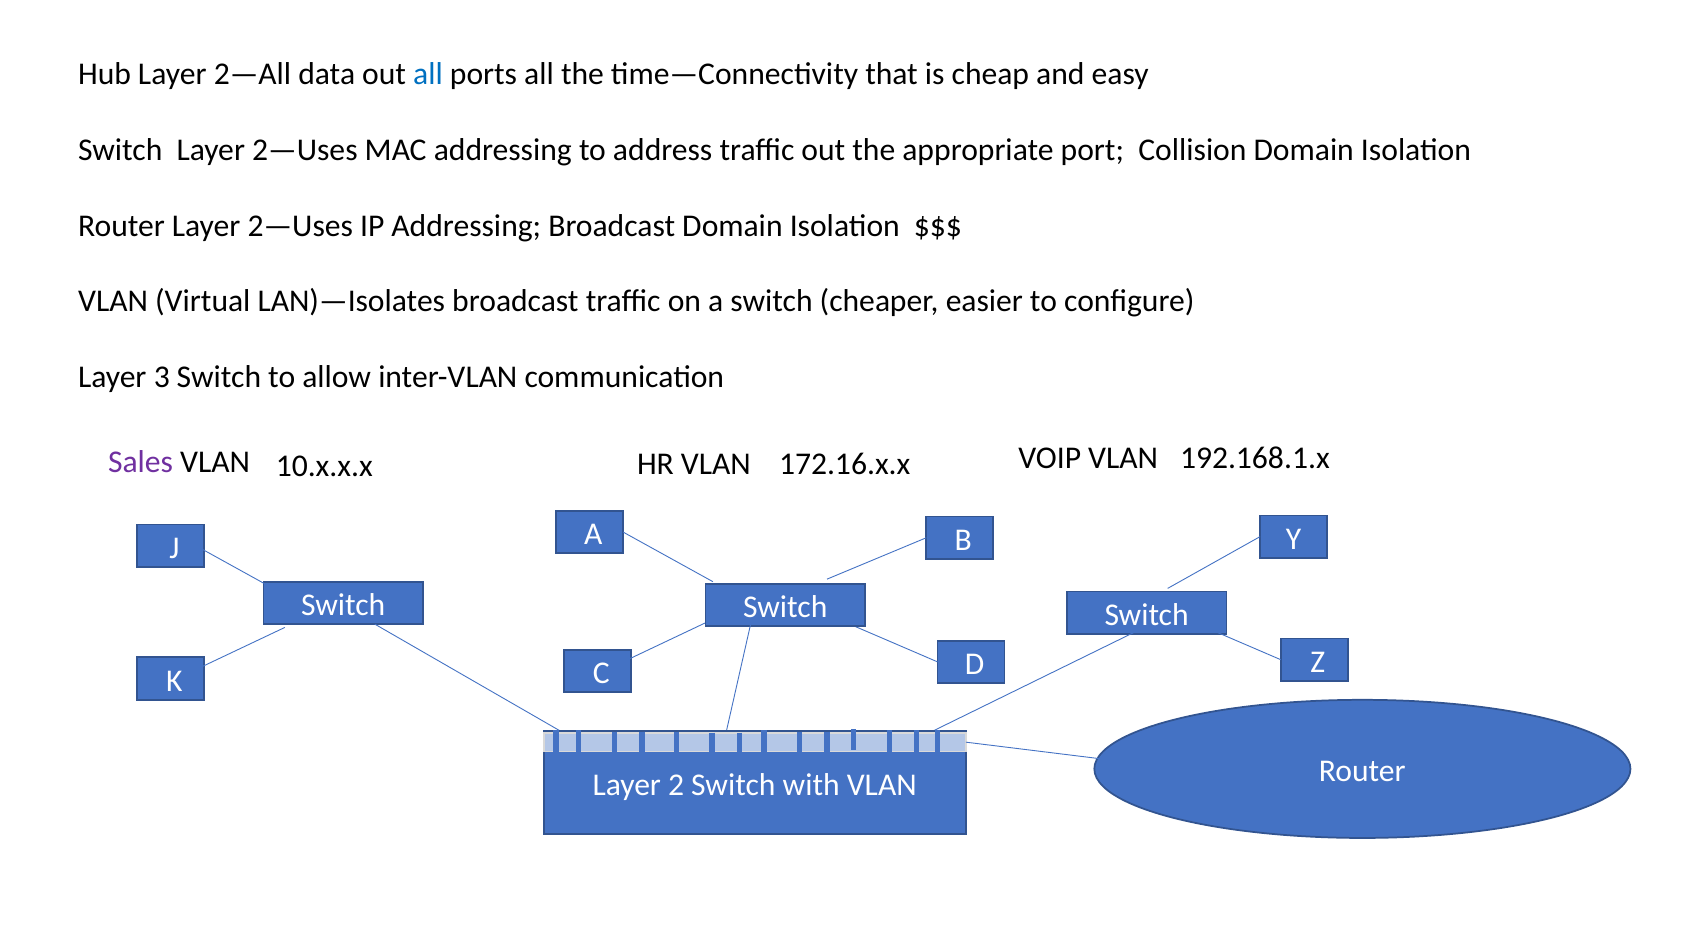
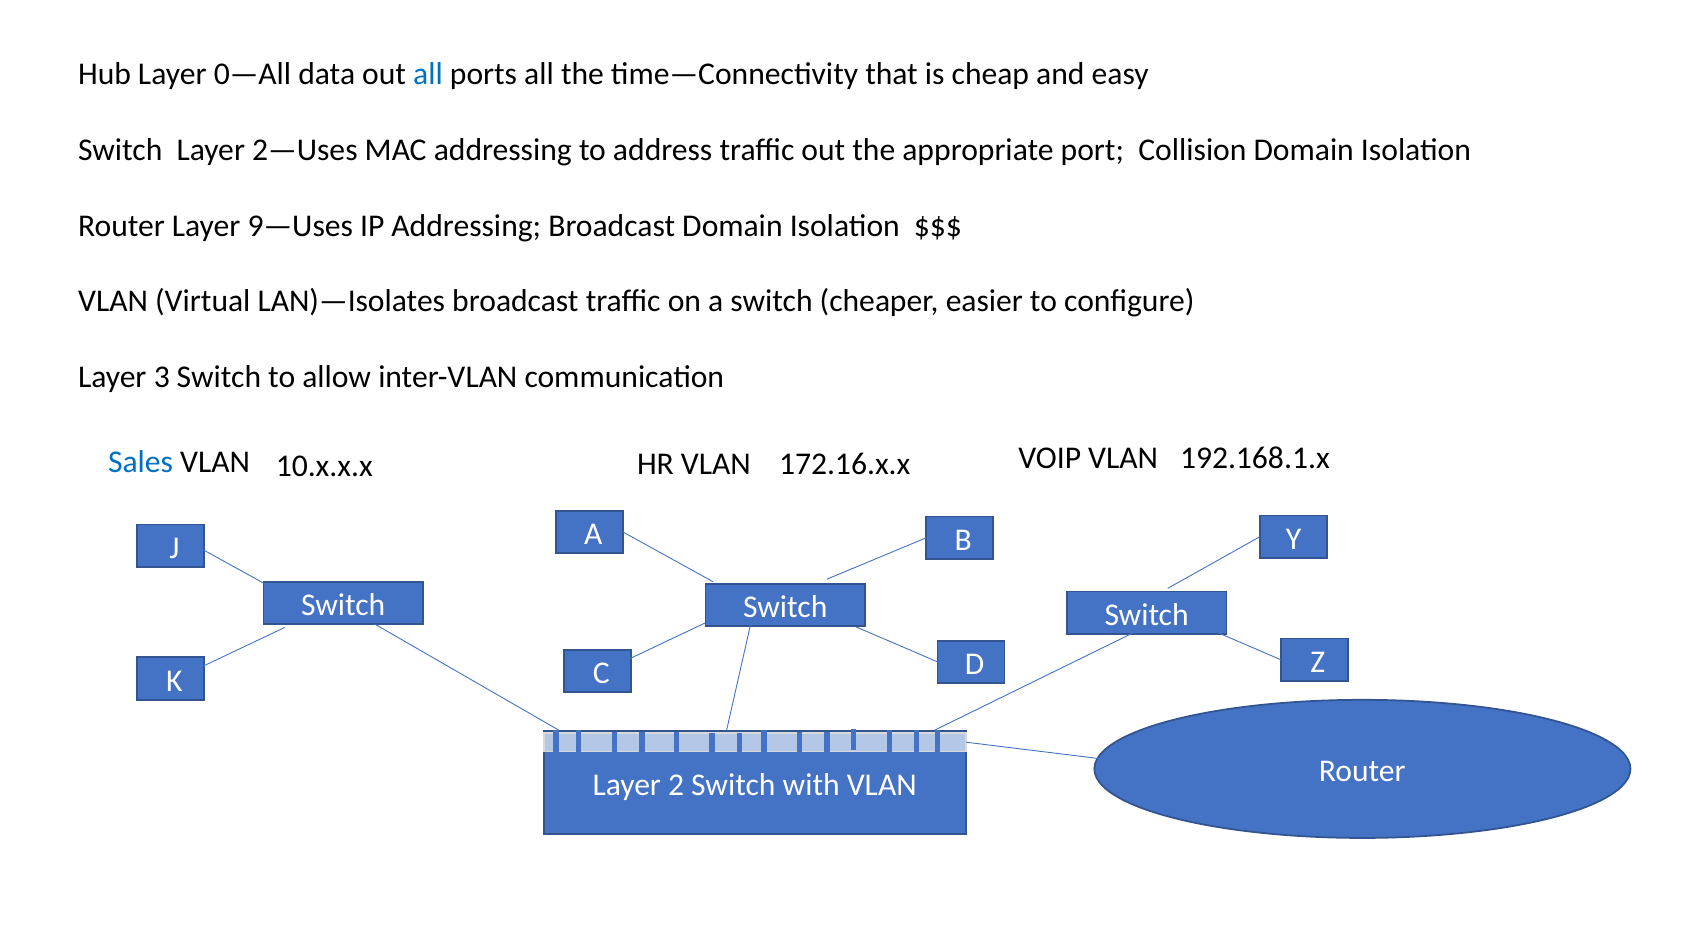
2—All: 2—All -> 0—All
Router Layer 2—Uses: 2—Uses -> 9—Uses
Sales colour: purple -> blue
